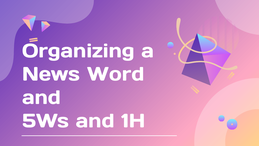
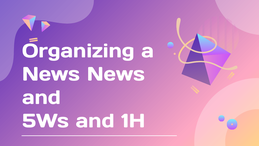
News Word: Word -> News
